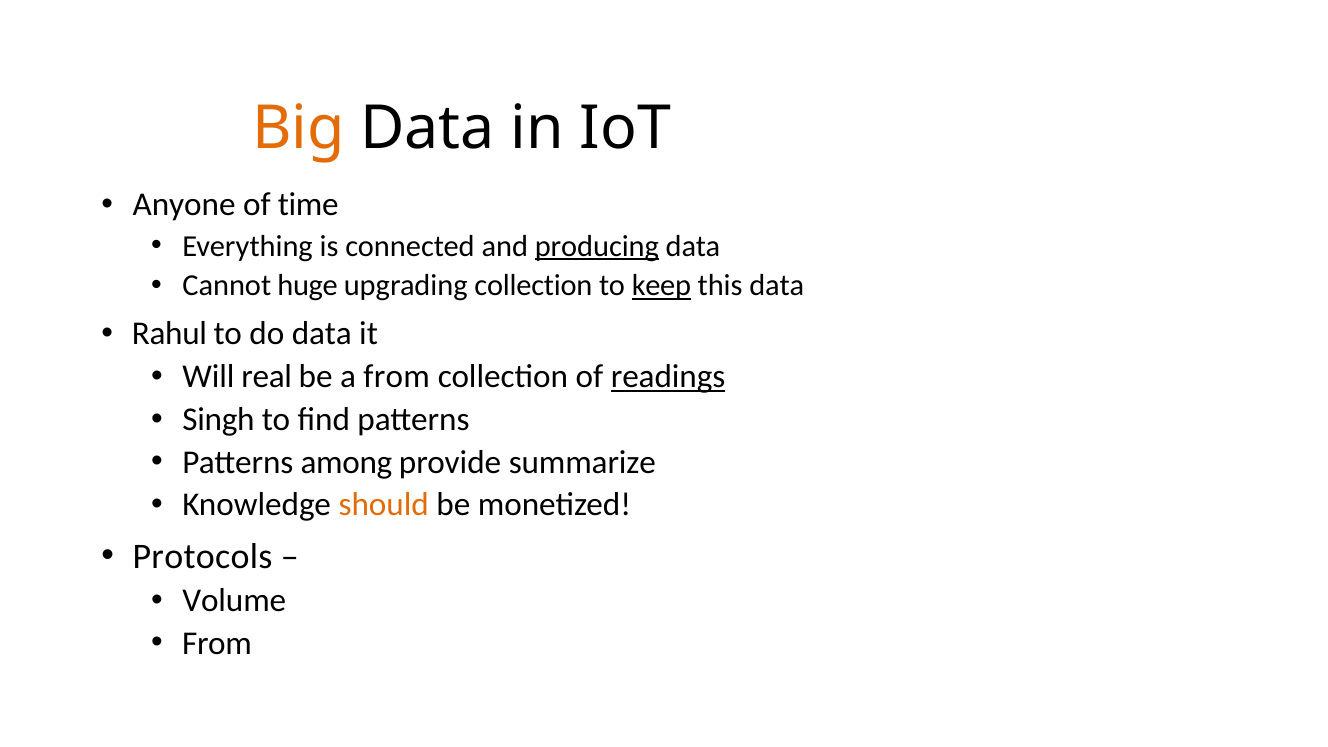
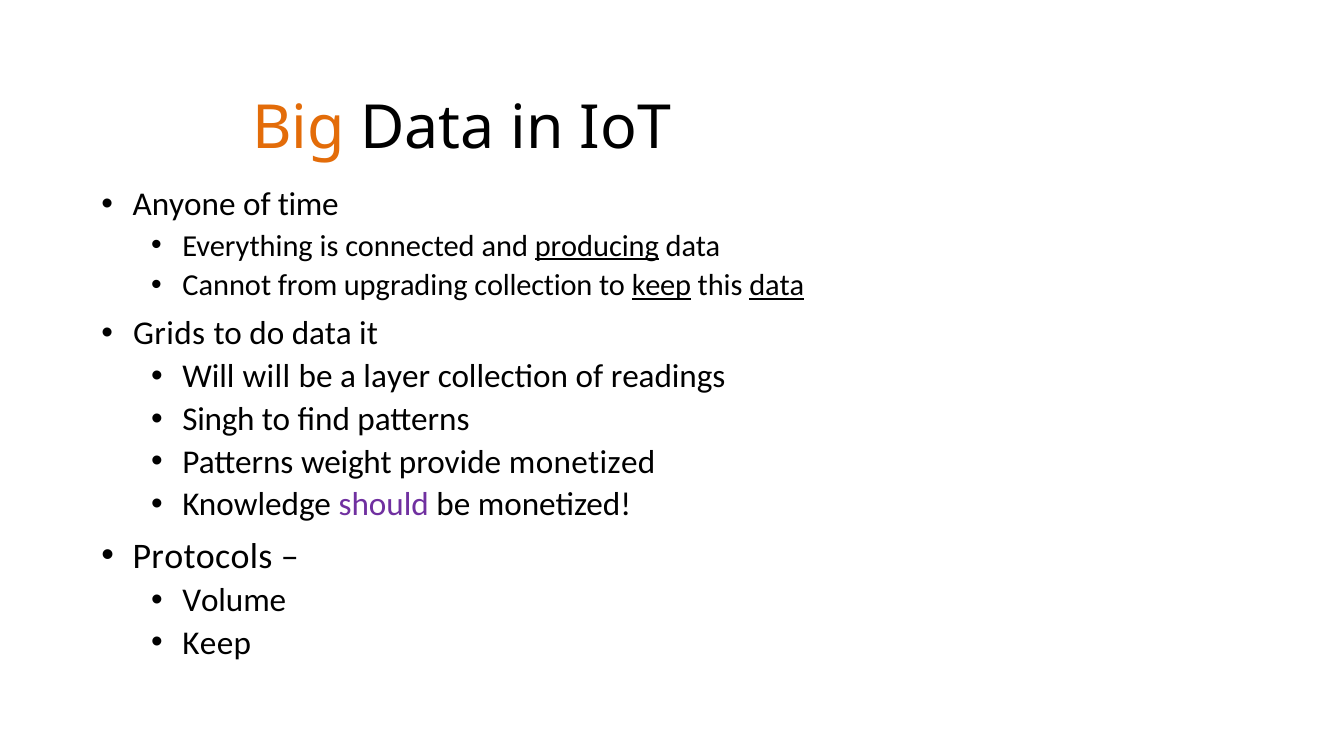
huge: huge -> from
data at (777, 286) underline: none -> present
Rahul: Rahul -> Grids
Will real: real -> will
a from: from -> layer
readings underline: present -> none
among: among -> weight
provide summarize: summarize -> monetized
should colour: orange -> purple
From at (217, 643): From -> Keep
